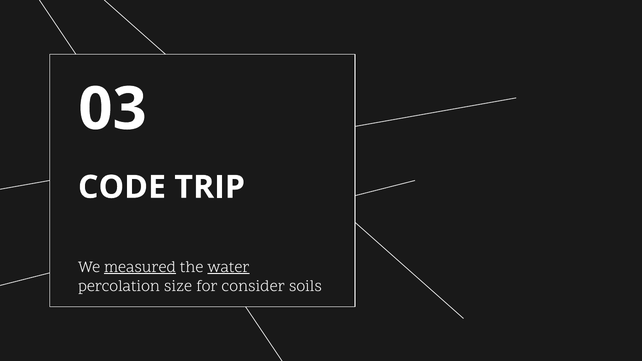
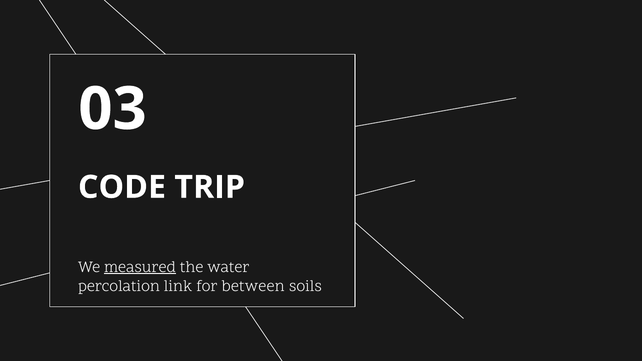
water underline: present -> none
size: size -> link
consider: consider -> between
